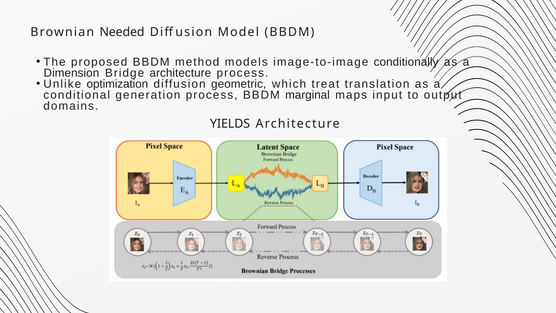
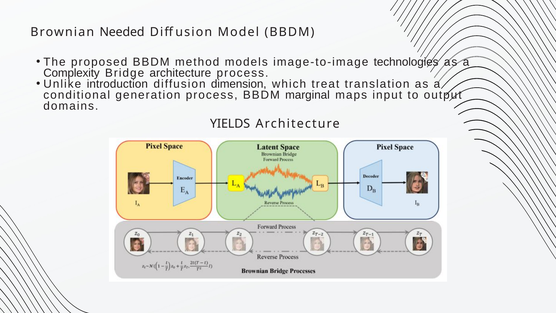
conditionally: conditionally -> technologies
Dimension: Dimension -> Complexity
optimization: optimization -> introduction
geometric: geometric -> dimension
